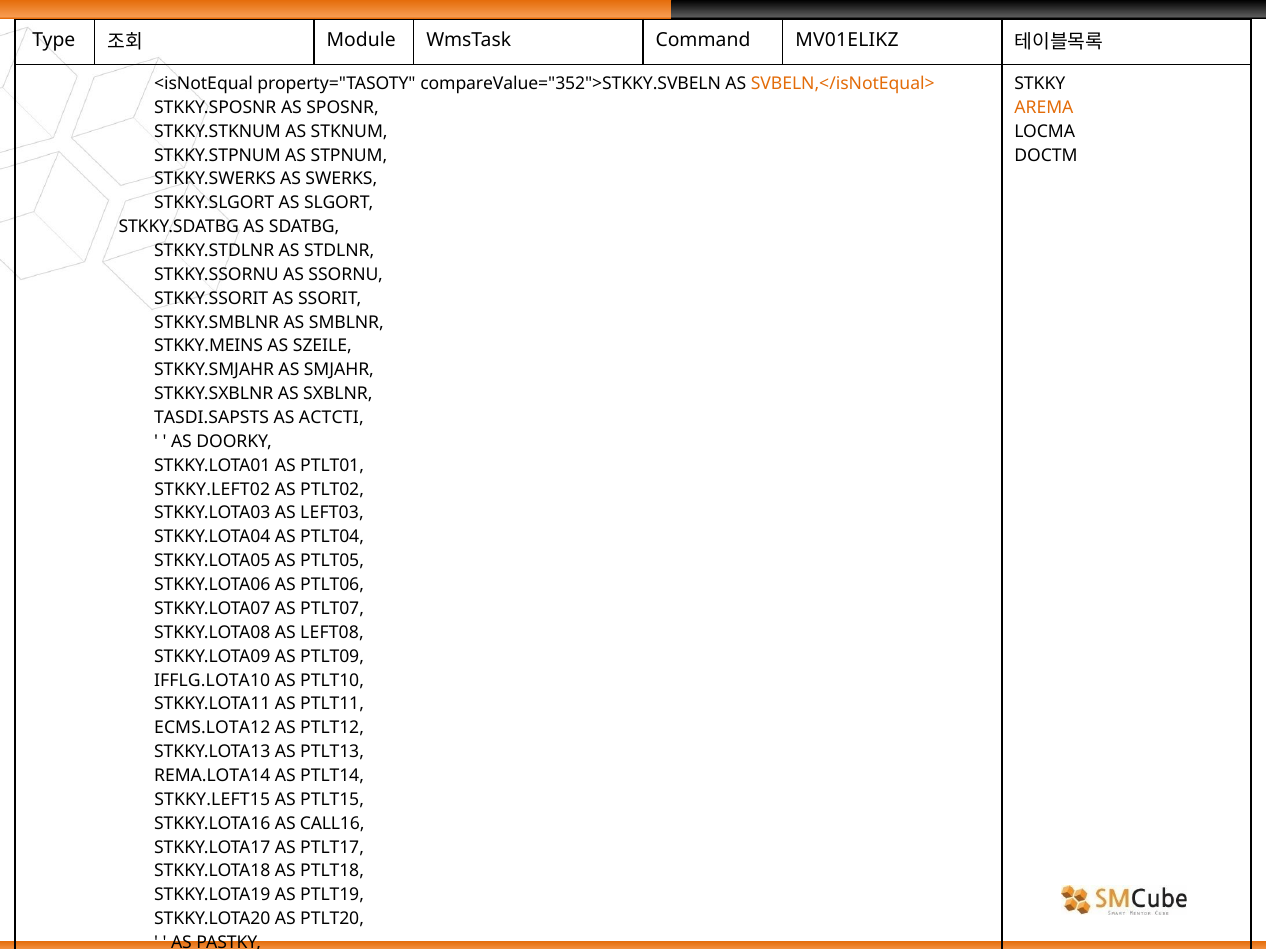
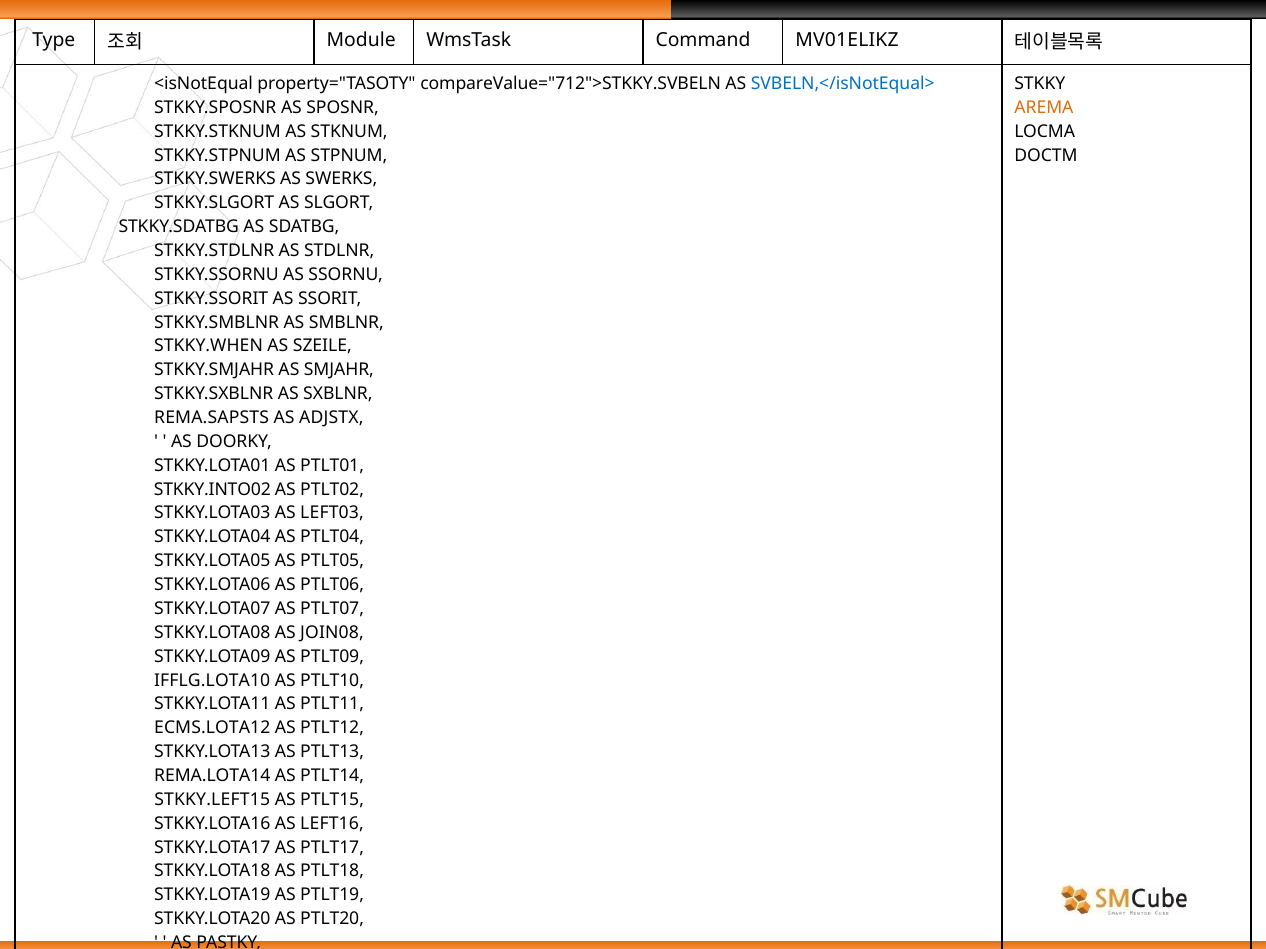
compareValue="352">STKKY.SVBELN: compareValue="352">STKKY.SVBELN -> compareValue="712">STKKY.SVBELN
SVBELN,</isNotEqual> colour: orange -> blue
STKKY.MEINS: STKKY.MEINS -> STKKY.WHEN
TASDI.SAPSTS: TASDI.SAPSTS -> REMA.SAPSTS
ACTCTI: ACTCTI -> ADJSTX
STKKY.LEFT02: STKKY.LEFT02 -> STKKY.INTO02
LEFT08: LEFT08 -> JOIN08
CALL16: CALL16 -> LEFT16
